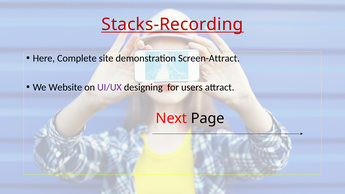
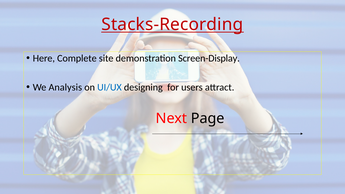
Screen-Attract: Screen-Attract -> Screen-Display
Website: Website -> Analysis
UI/UX colour: purple -> blue
